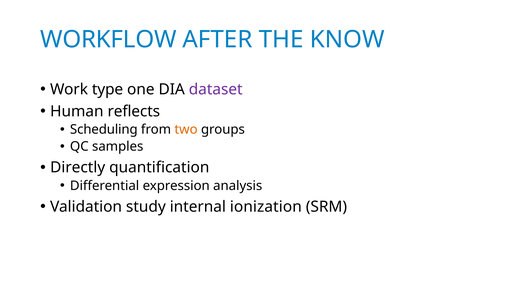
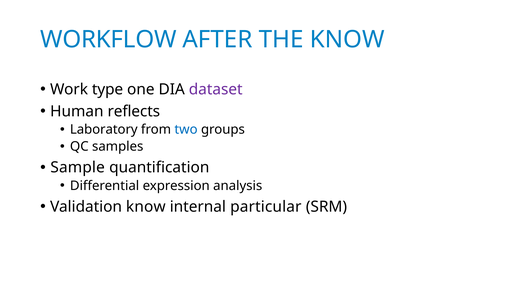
Scheduling: Scheduling -> Laboratory
two colour: orange -> blue
Directly: Directly -> Sample
Validation study: study -> know
ionization: ionization -> particular
